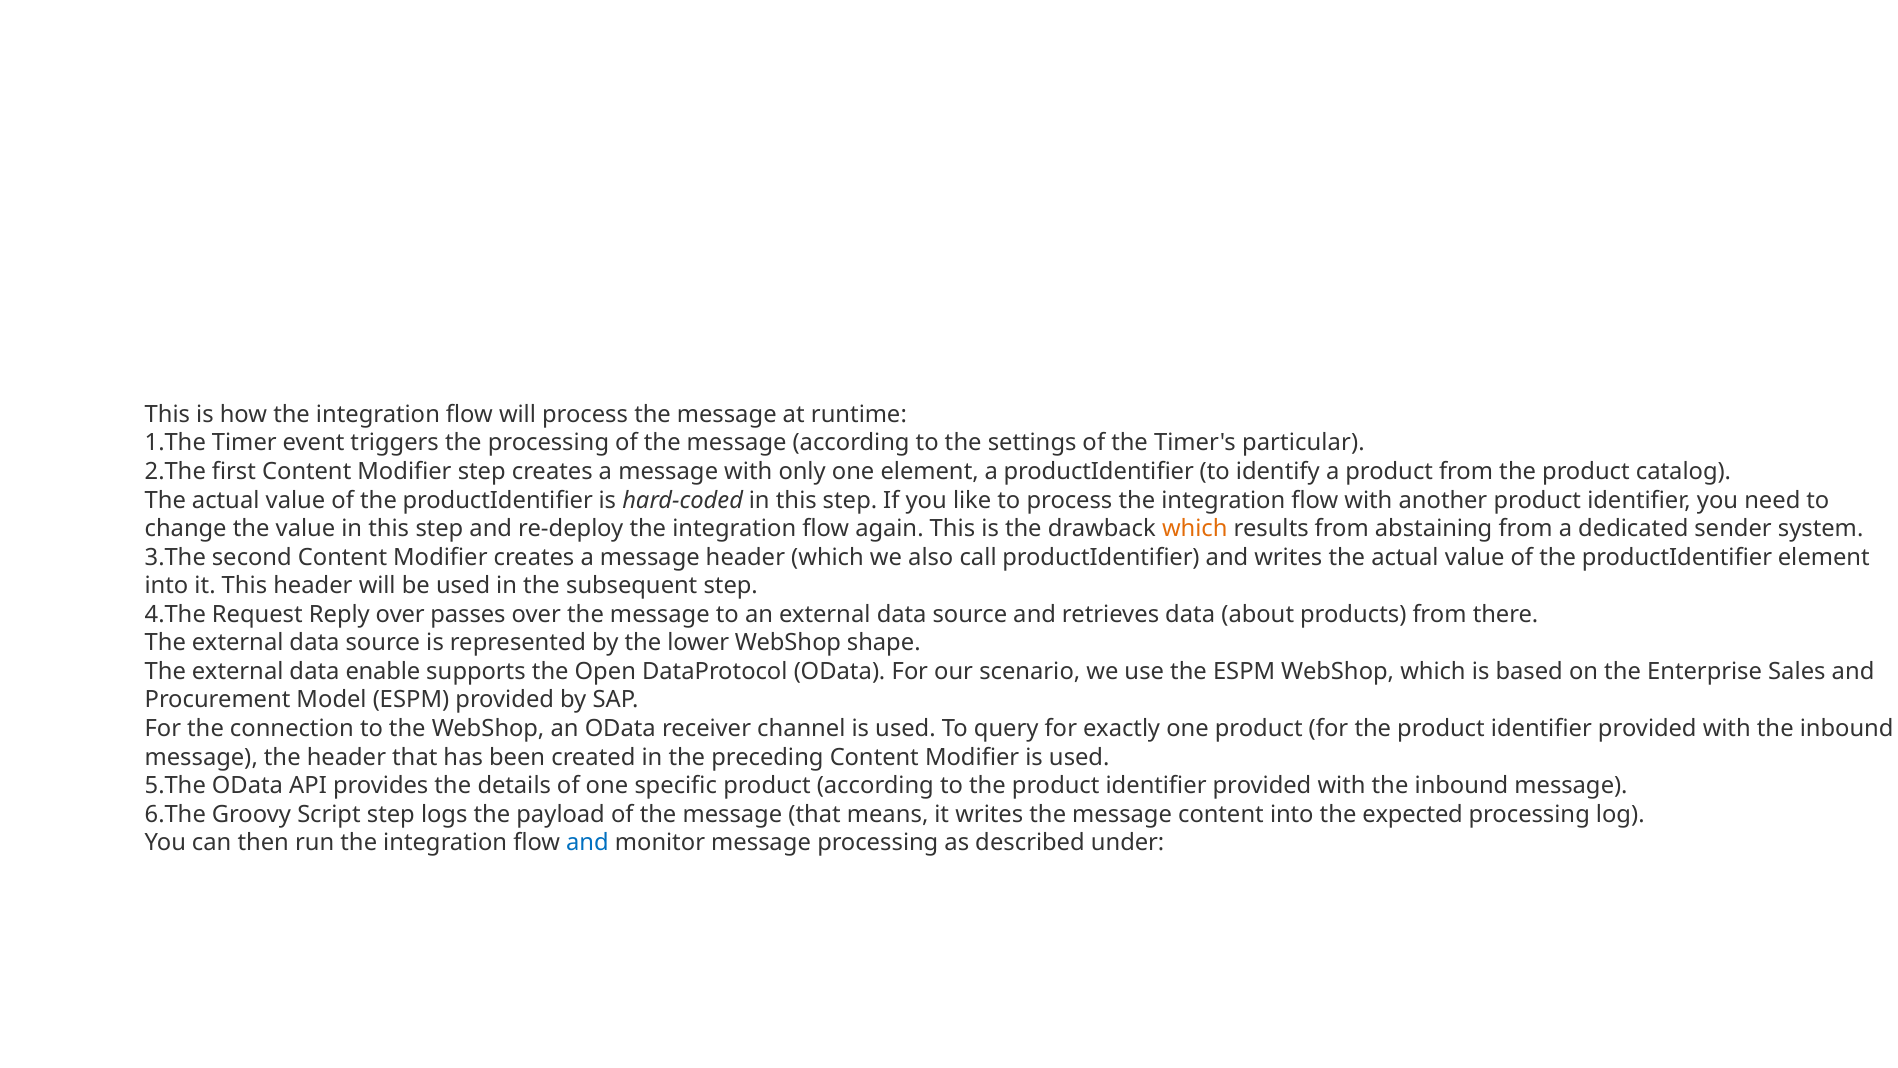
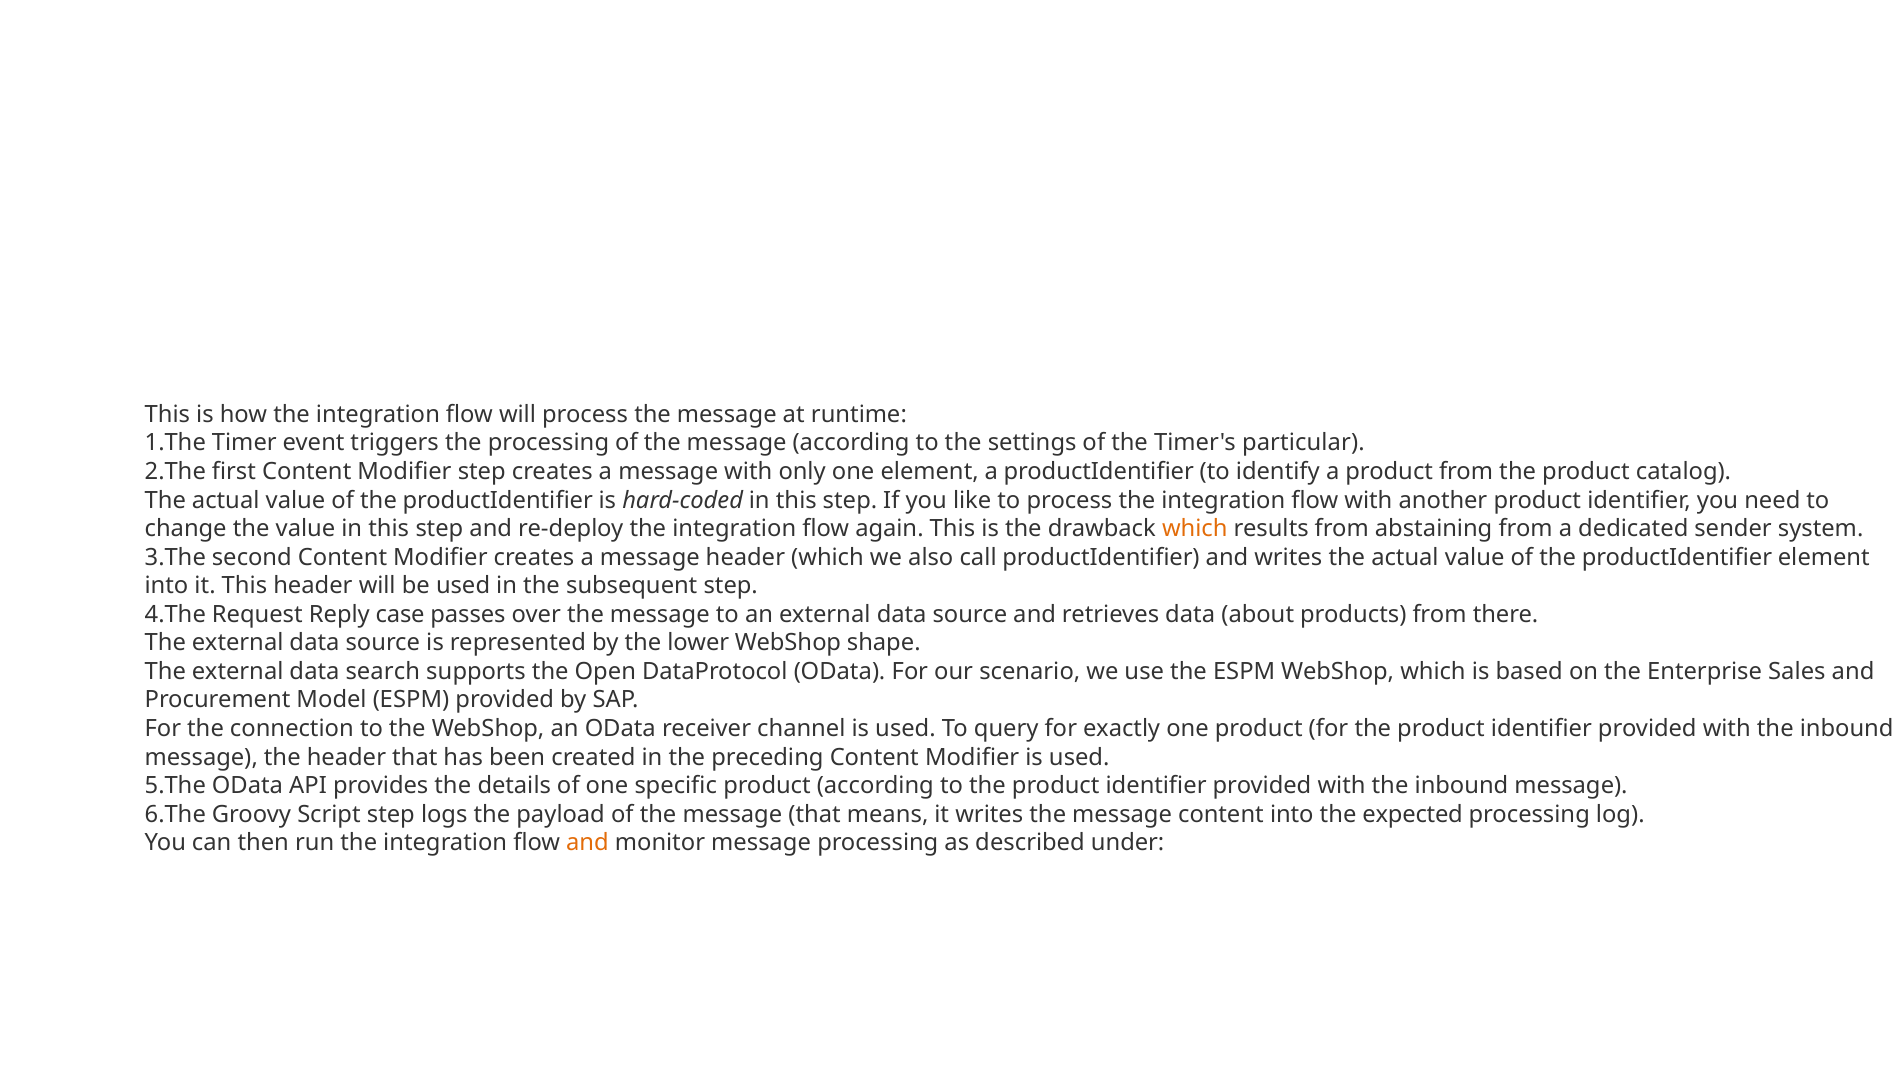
Reply over: over -> case
enable: enable -> search
and at (587, 843) colour: blue -> orange
